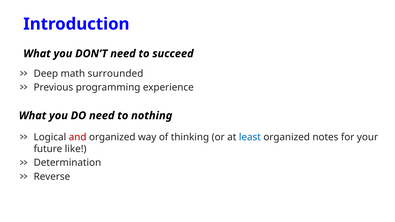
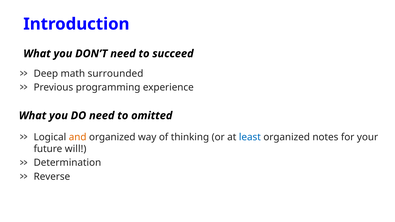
nothing: nothing -> omitted
and colour: red -> orange
like: like -> will
